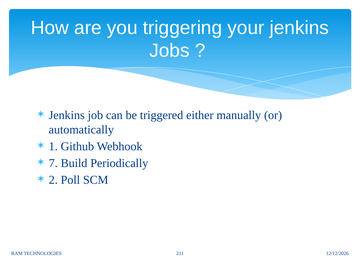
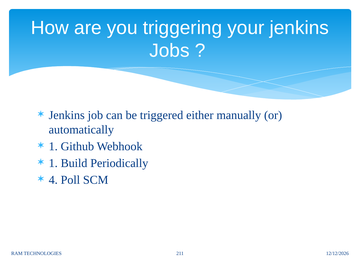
7 at (53, 163): 7 -> 1
2: 2 -> 4
